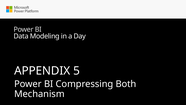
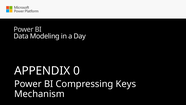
5: 5 -> 0
Both: Both -> Keys
